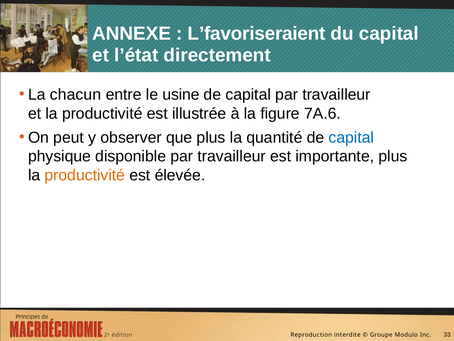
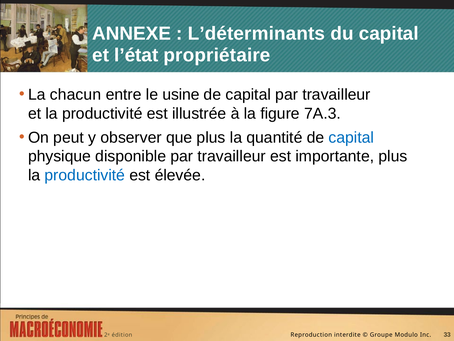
L’favoriseraient: L’favoriseraient -> L’déterminants
directement: directement -> propriétaire
7A.6: 7A.6 -> 7A.3
productivité at (85, 175) colour: orange -> blue
